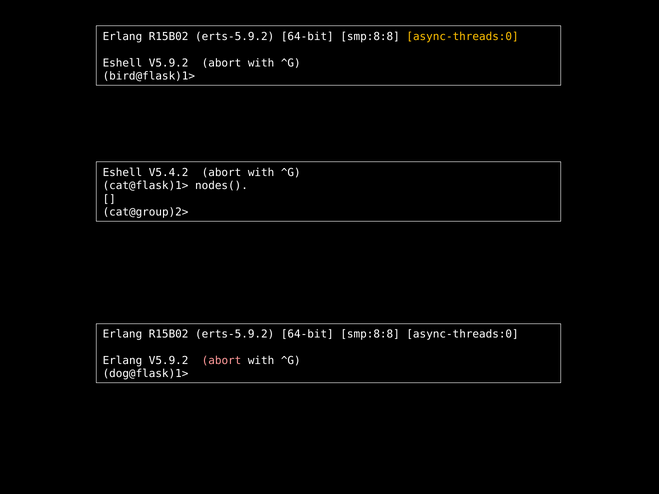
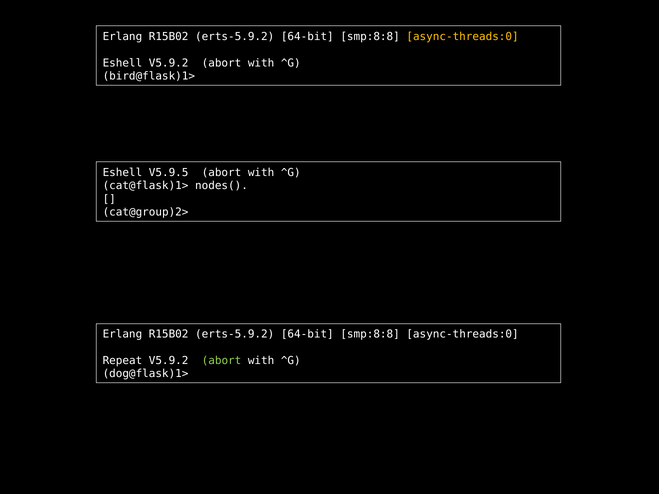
V5.4.2: V5.4.2 -> V5.9.5
Erlang at (122, 361): Erlang -> Repeat
abort at (222, 361) colour: pink -> light green
